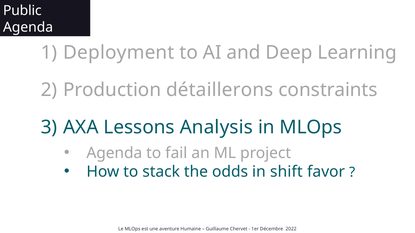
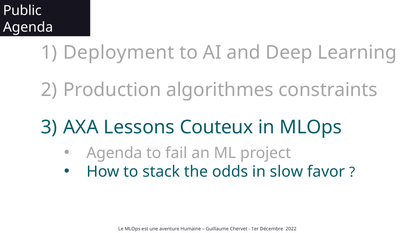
détaillerons: détaillerons -> algorithmes
Analysis: Analysis -> Couteux
shift: shift -> slow
